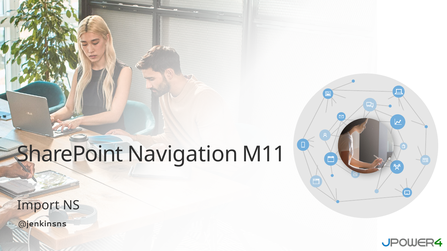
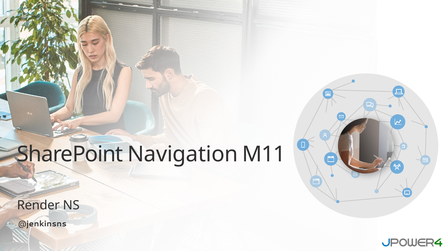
Import: Import -> Render
